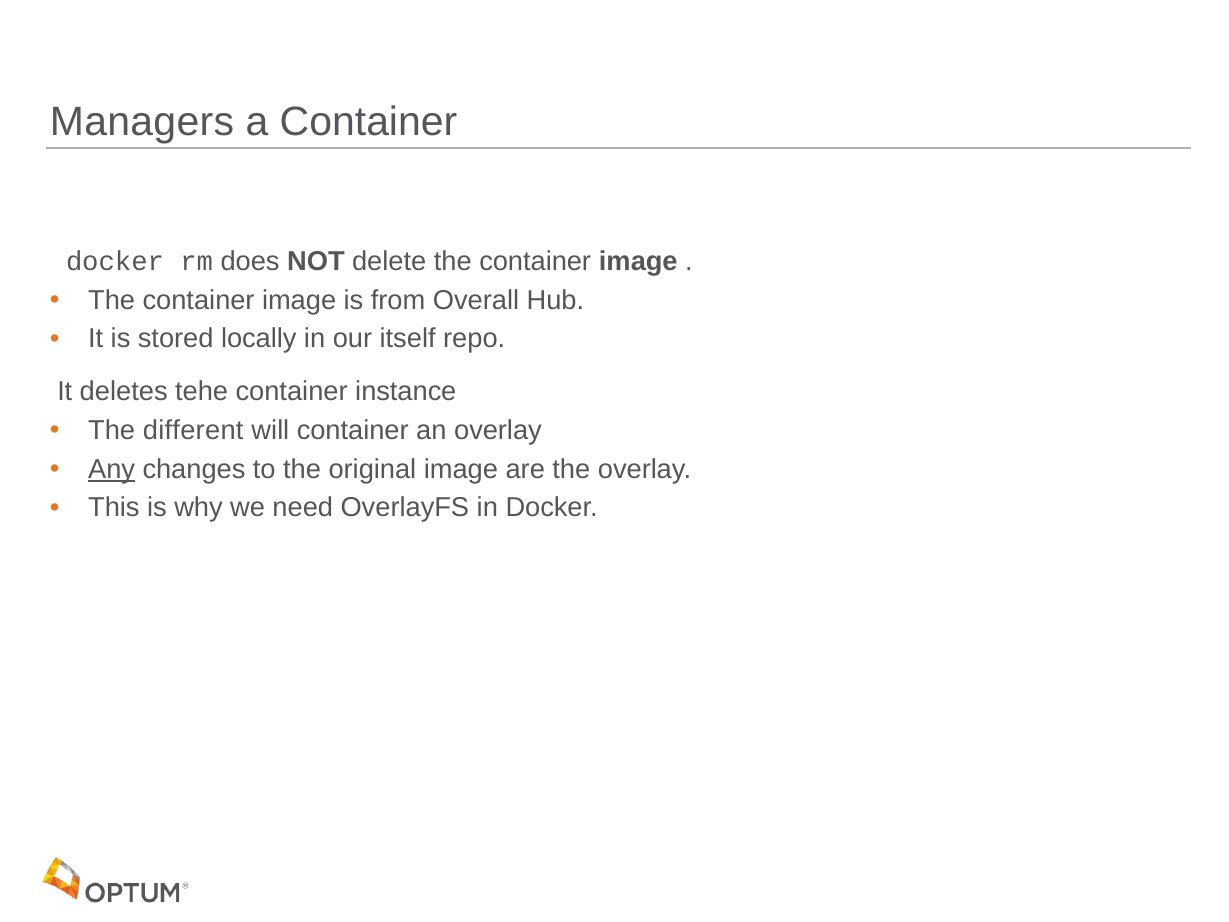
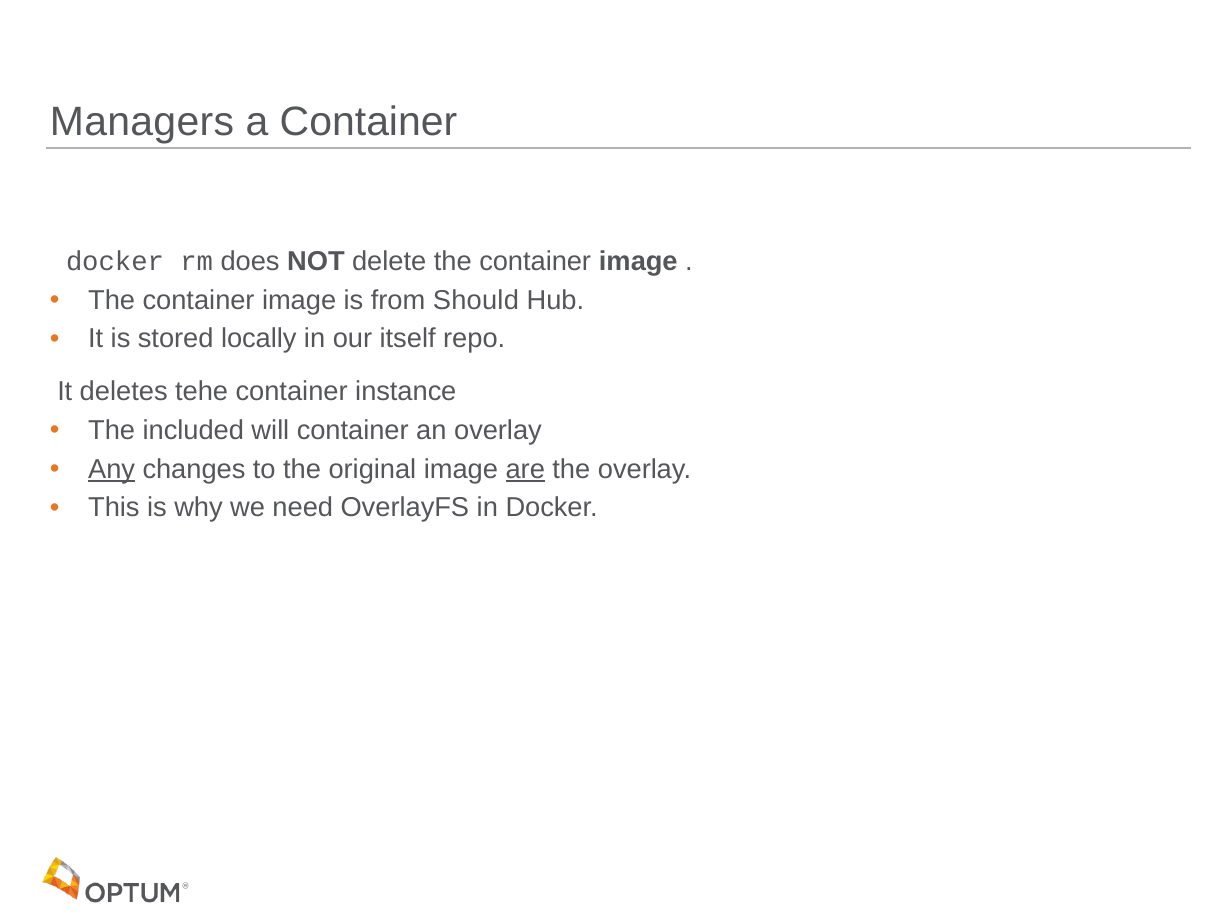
Overall: Overall -> Should
different: different -> included
are underline: none -> present
